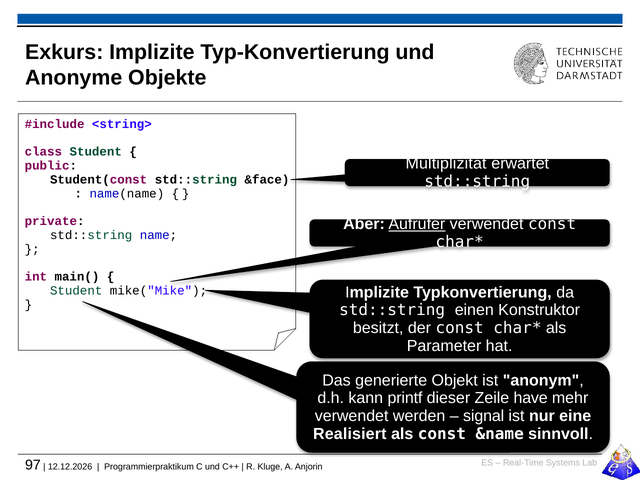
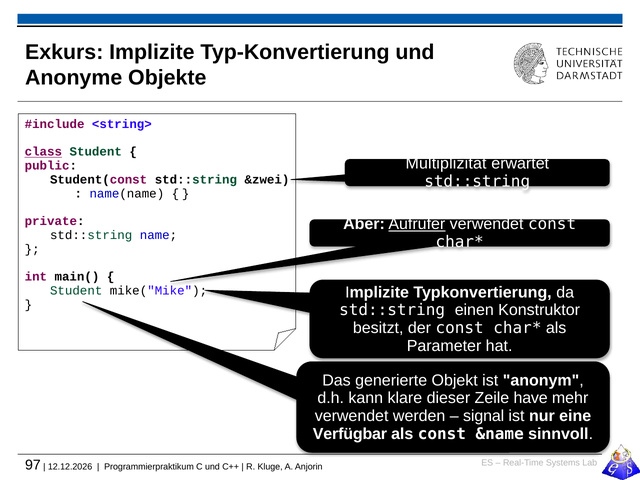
class underline: none -> present
&face: &face -> &zwei
printf: printf -> klare
Realisiert: Realisiert -> Verfügbar
